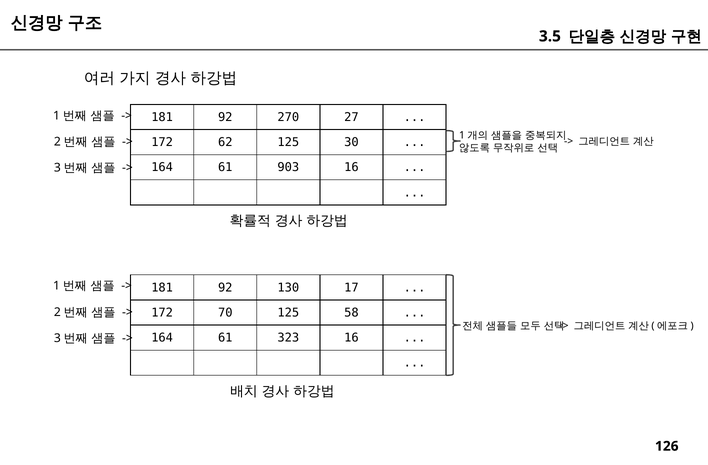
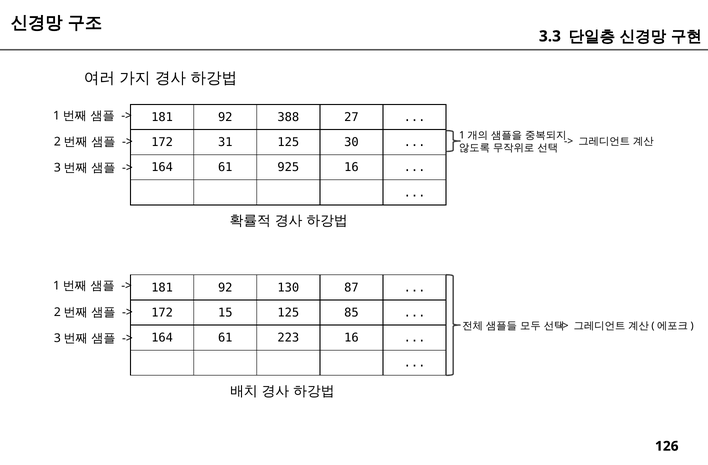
3.5: 3.5 -> 3.3
270: 270 -> 388
62: 62 -> 31
903: 903 -> 925
17: 17 -> 87
70: 70 -> 15
58: 58 -> 85
323: 323 -> 223
